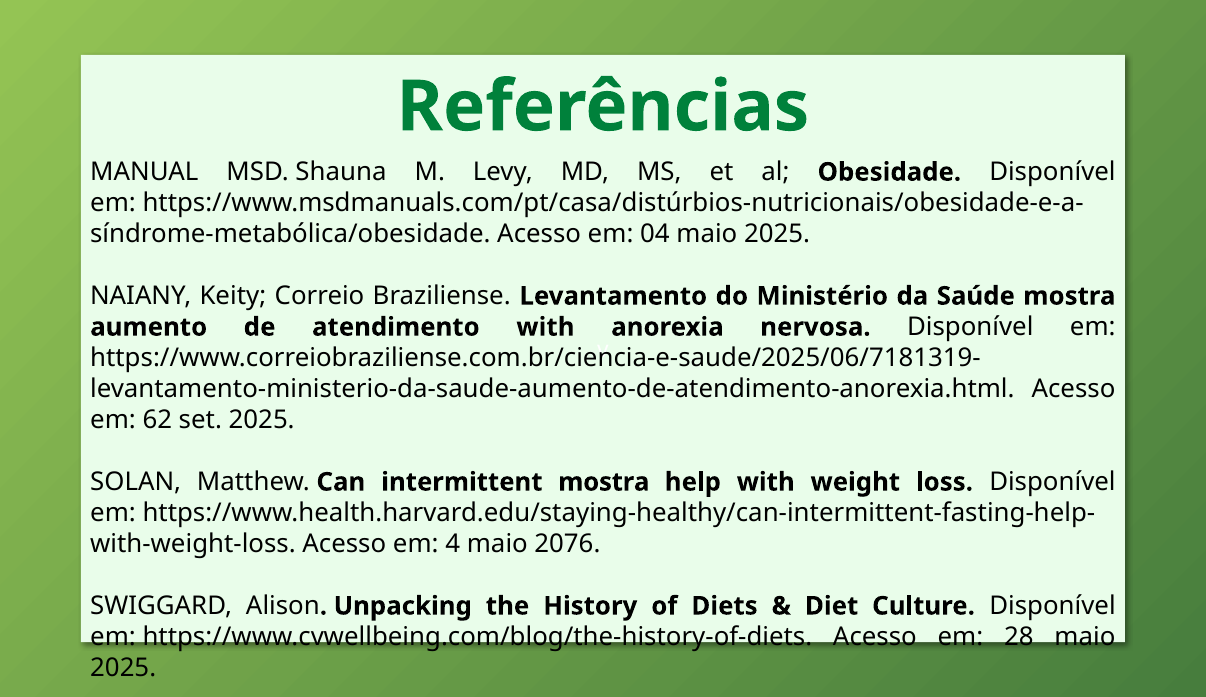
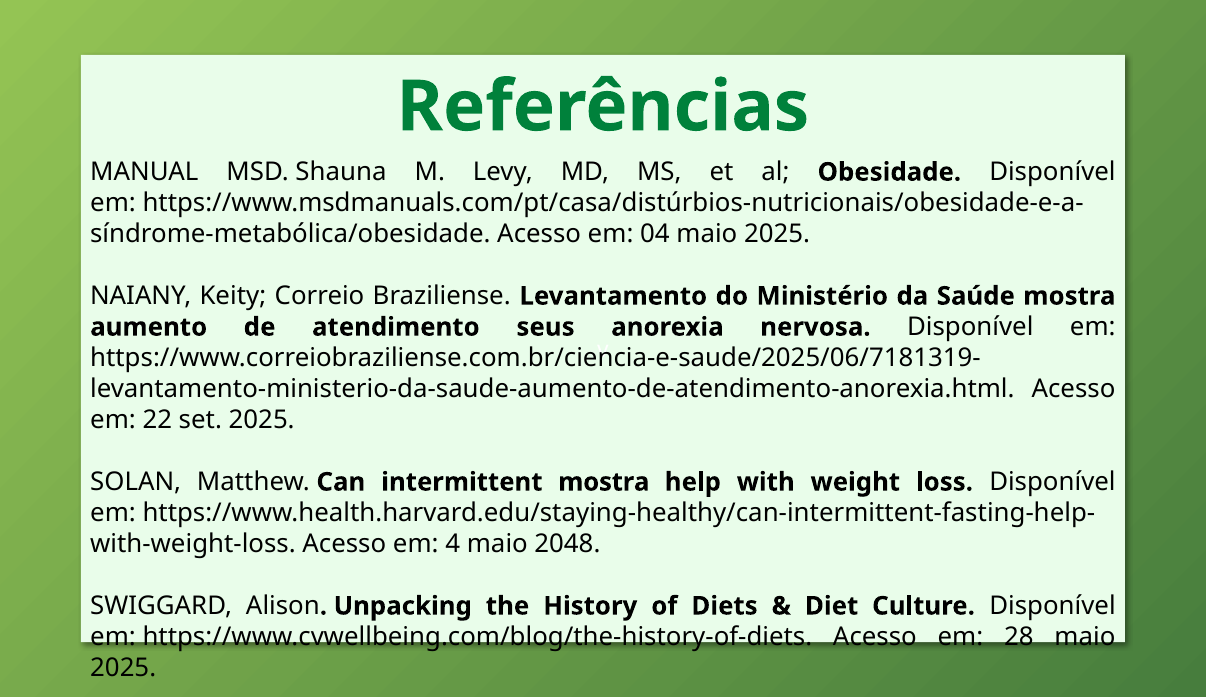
atendimento with: with -> seus
62: 62 -> 22
2076: 2076 -> 2048
